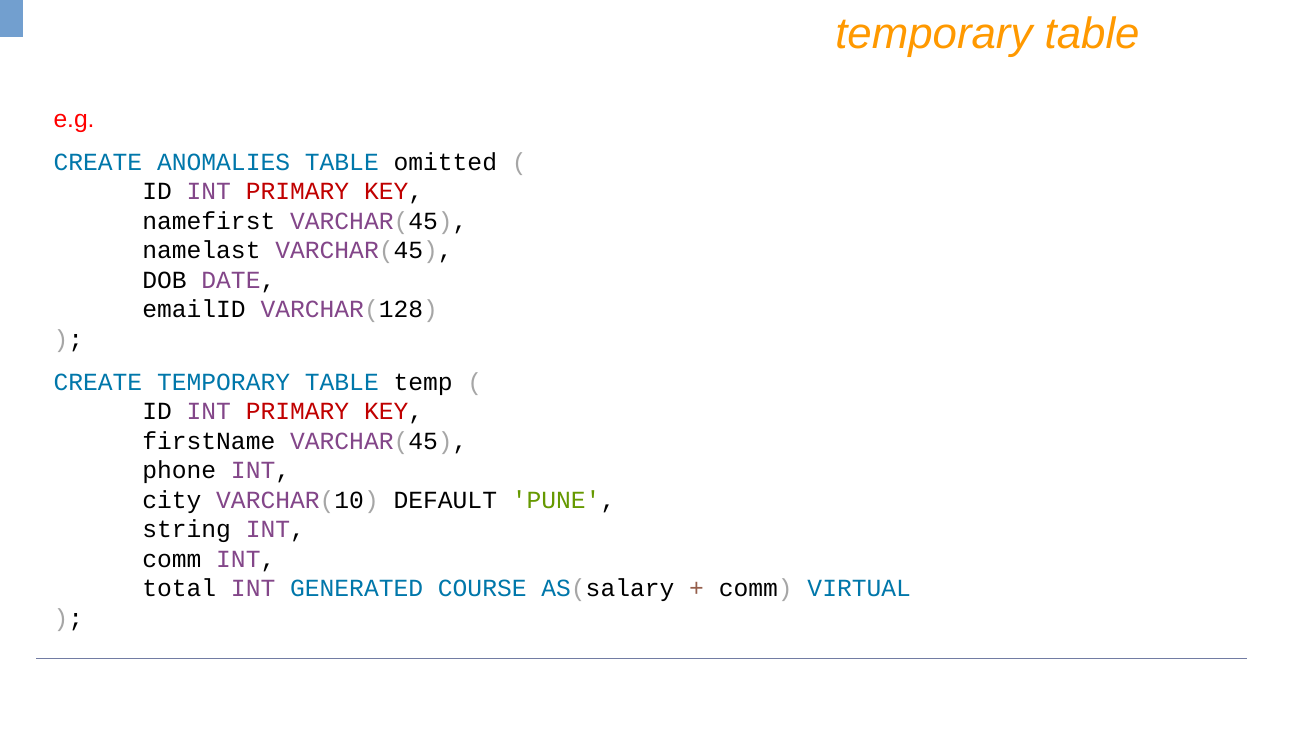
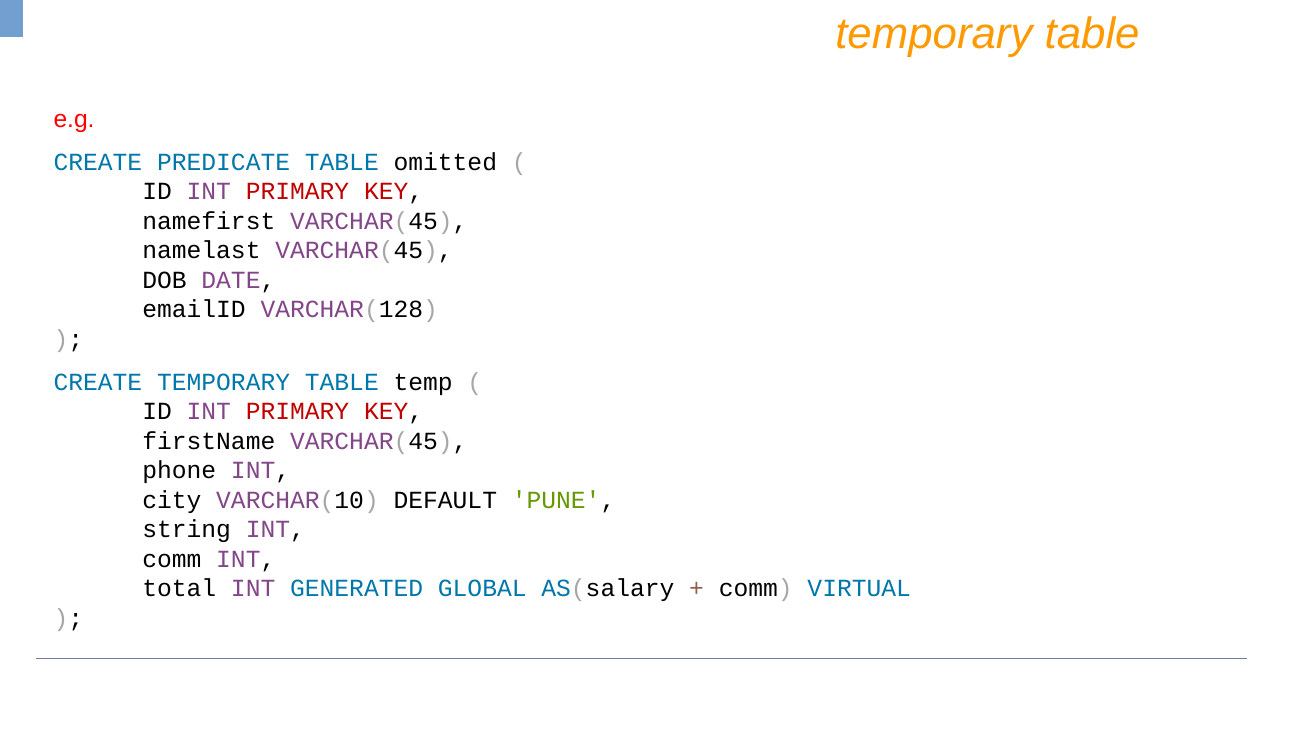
ANOMALIES: ANOMALIES -> PREDICATE
COURSE: COURSE -> GLOBAL
